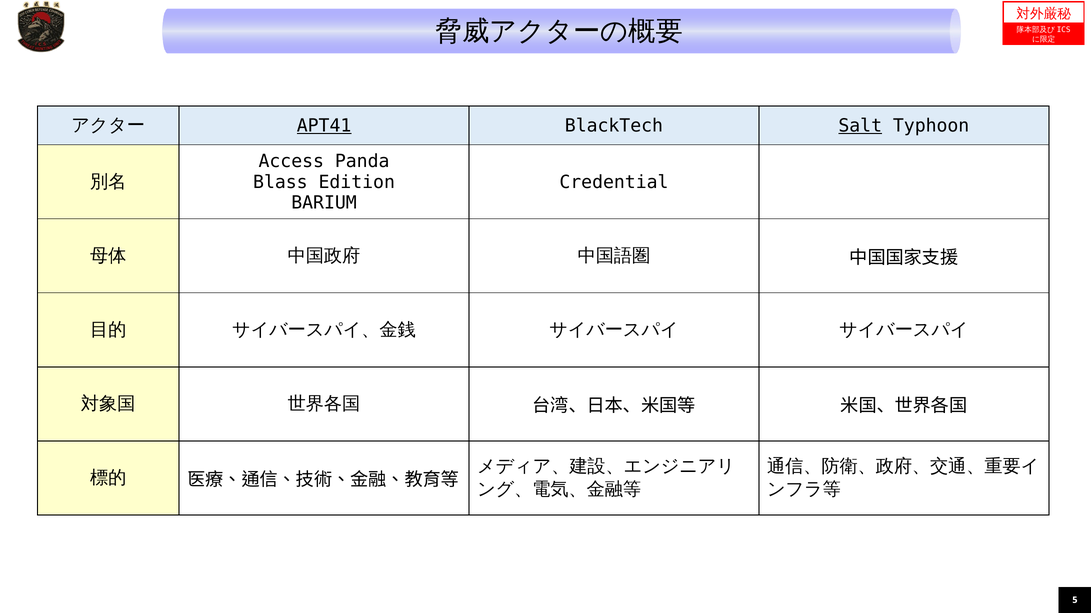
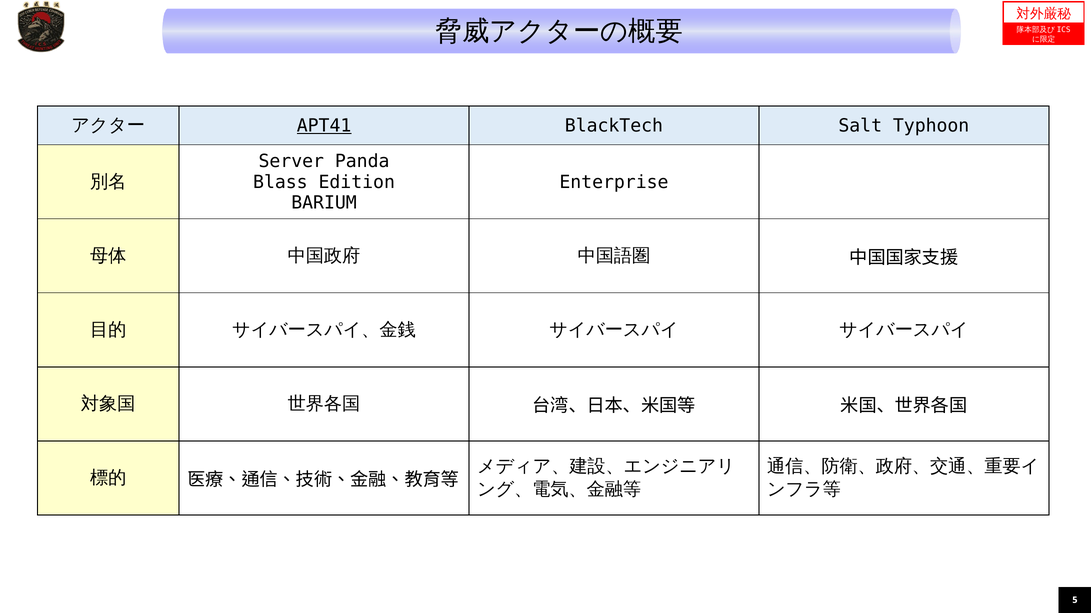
Salt underline: present -> none
Access: Access -> Server
Credential: Credential -> Enterprise
